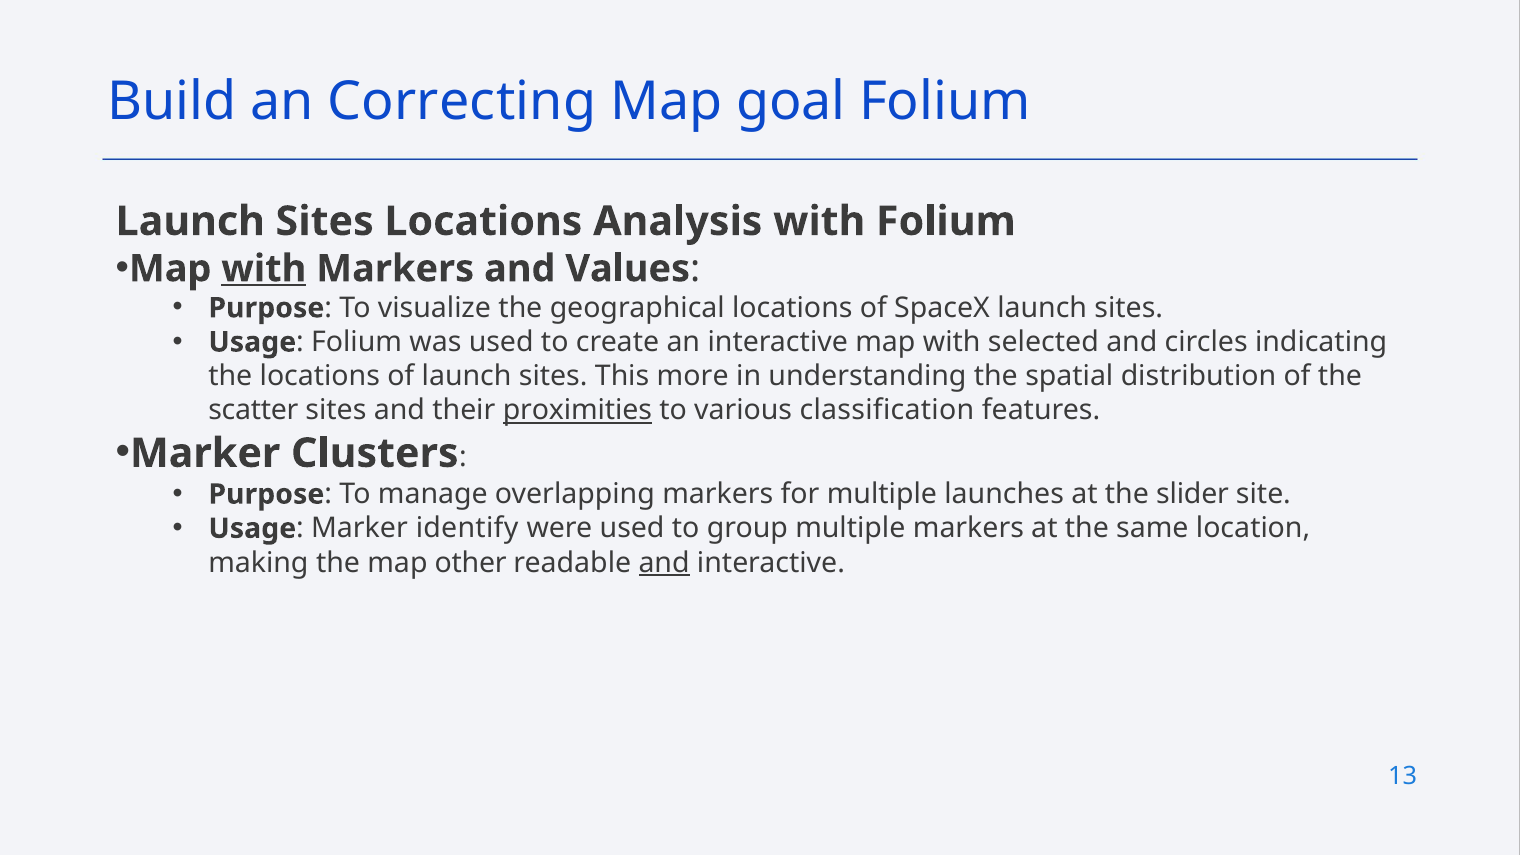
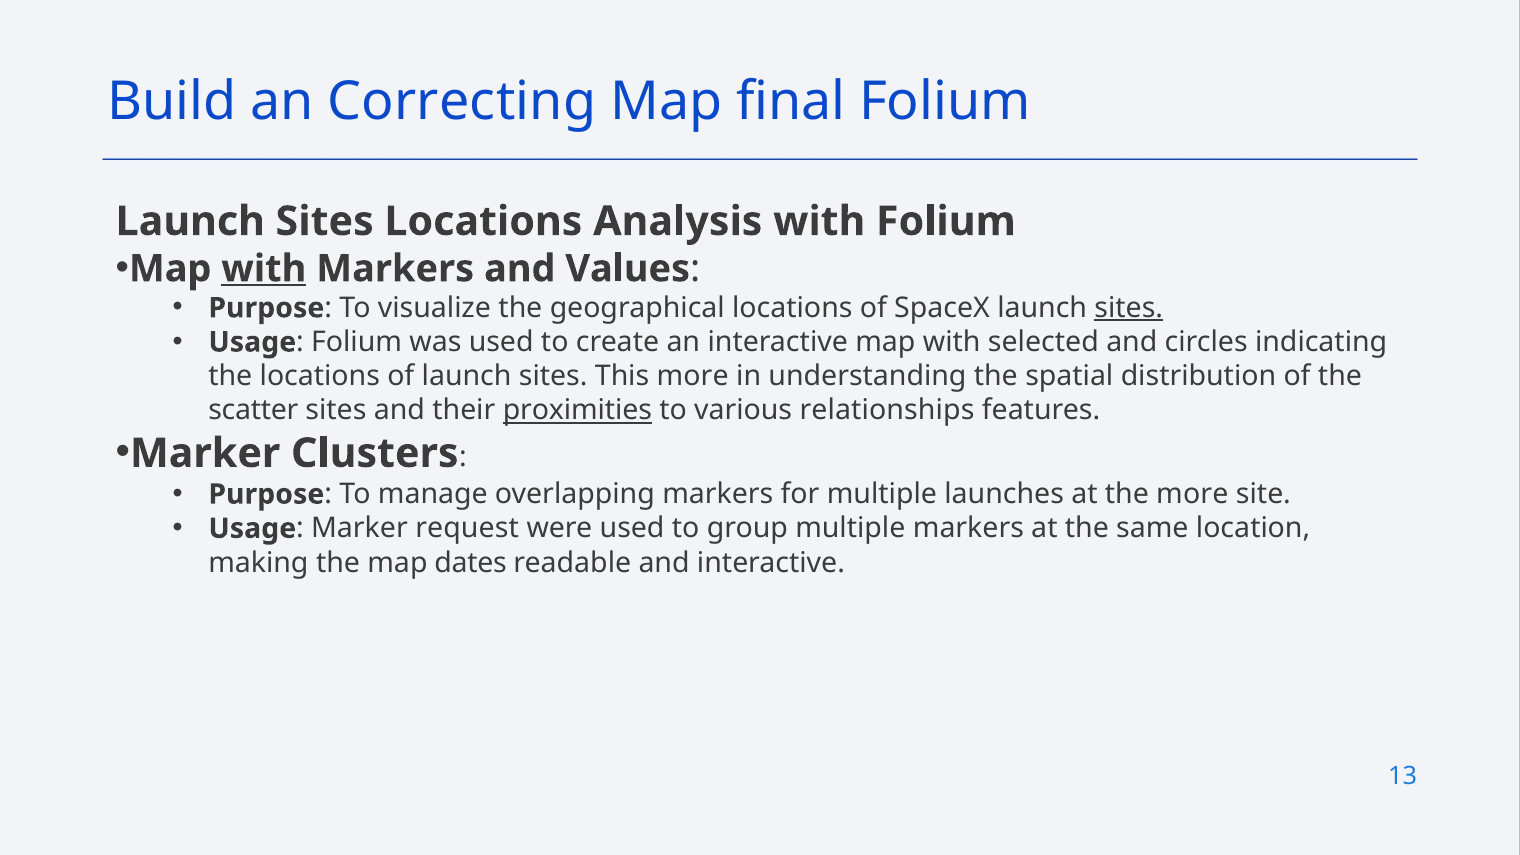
goal: goal -> final
sites at (1129, 308) underline: none -> present
classification: classification -> relationships
the slider: slider -> more
identify: identify -> request
other: other -> dates
and at (664, 563) underline: present -> none
